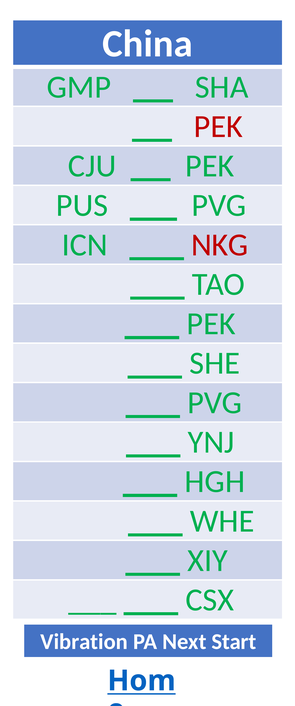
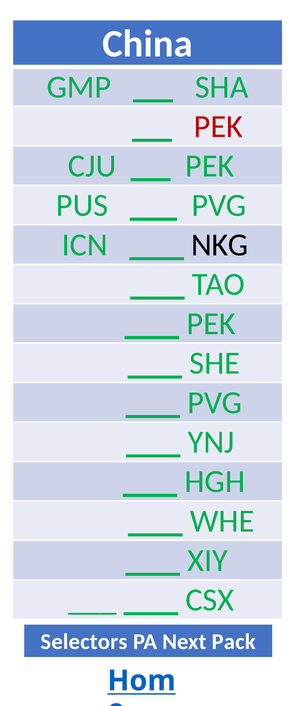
NKG colour: red -> black
Vibration: Vibration -> Selectors
Start: Start -> Pack
